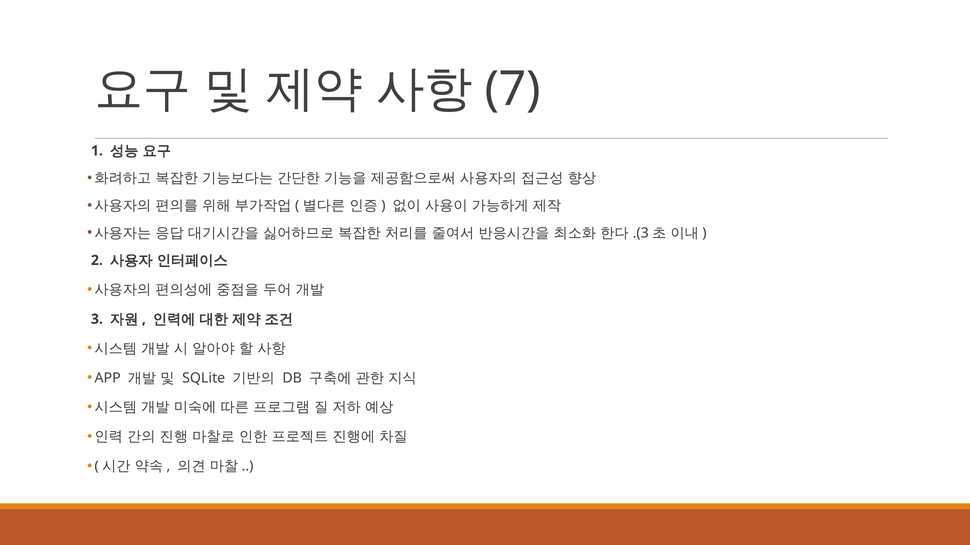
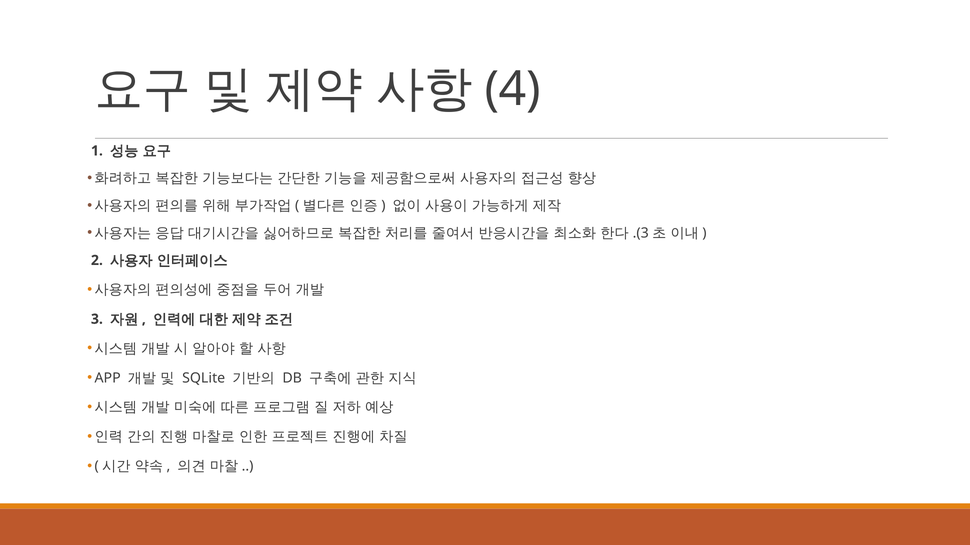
7: 7 -> 4
